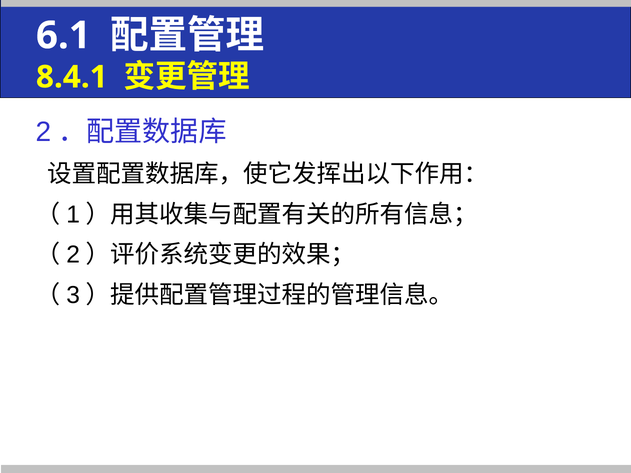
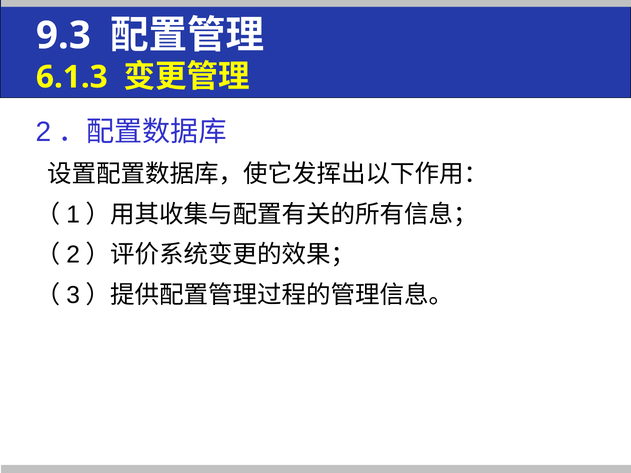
6.1: 6.1 -> 9.3
8.4.1: 8.4.1 -> 6.1.3
